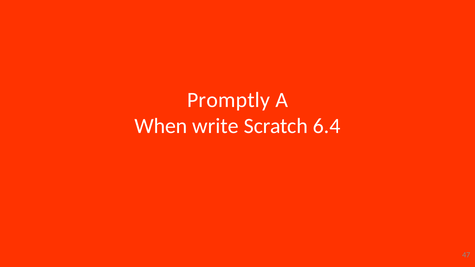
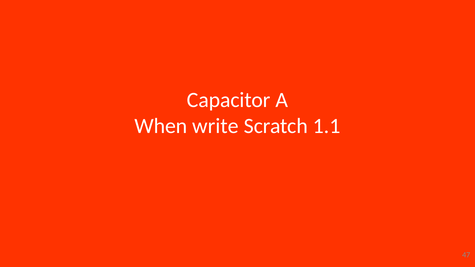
Promptly: Promptly -> Capacitor
6.4: 6.4 -> 1.1
